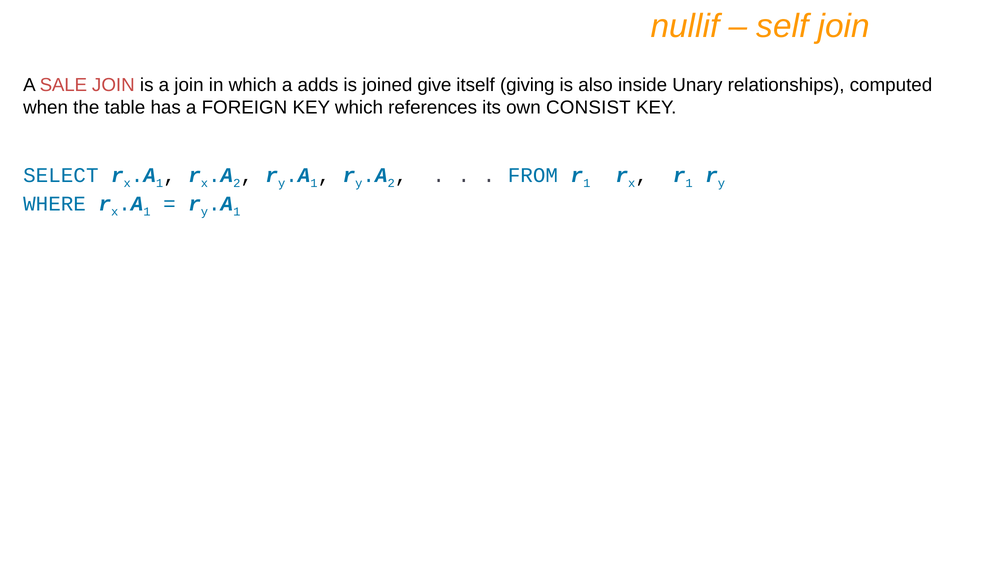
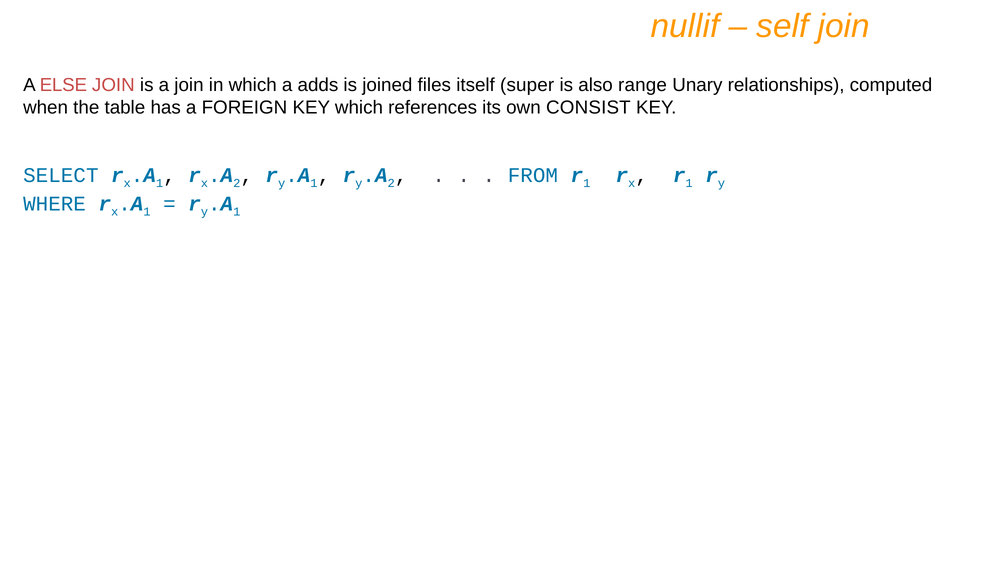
SALE: SALE -> ELSE
give: give -> files
giving: giving -> super
inside: inside -> range
